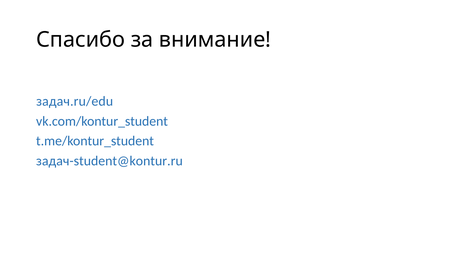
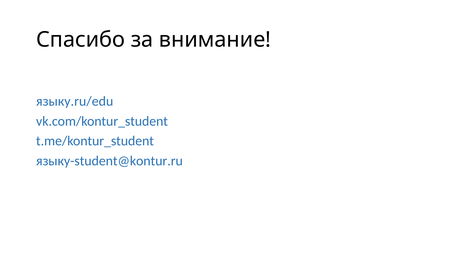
задач.ru/edu: задач.ru/edu -> языку.ru/edu
задач-student@kontur.ru: задач-student@kontur.ru -> языку-student@kontur.ru
